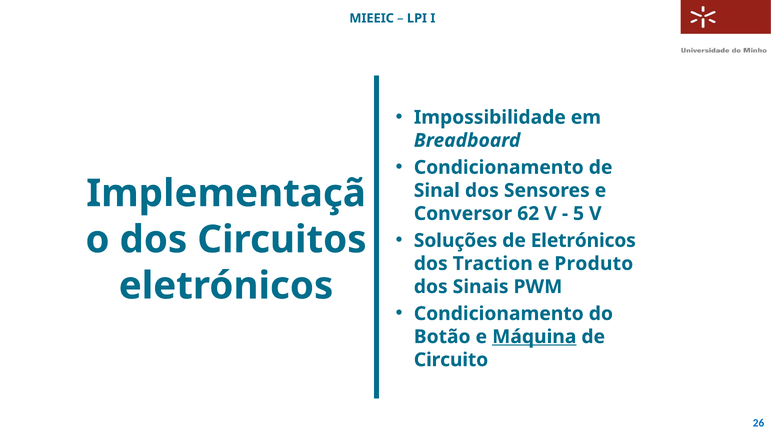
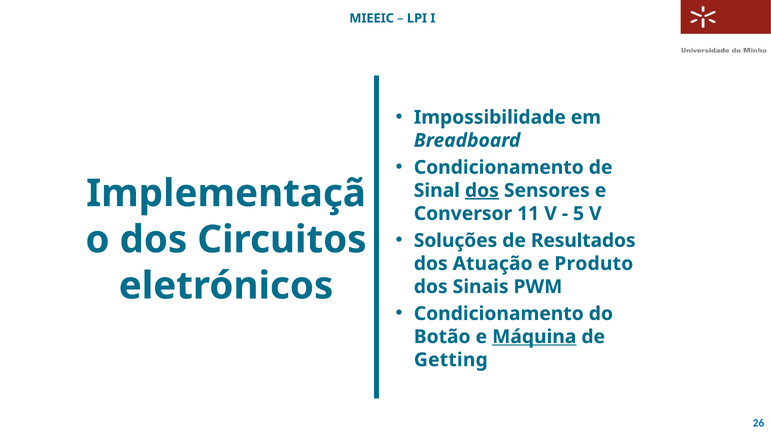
dos at (482, 191) underline: none -> present
62: 62 -> 11
de Eletrónicos: Eletrónicos -> Resultados
Traction: Traction -> Atuação
Circuito: Circuito -> Getting
